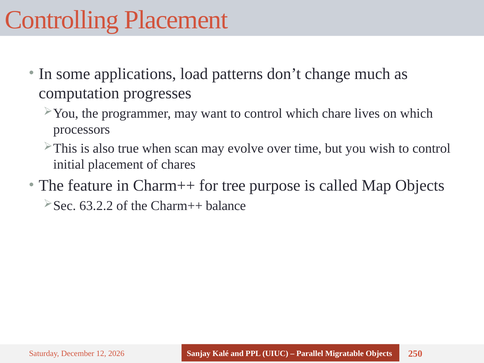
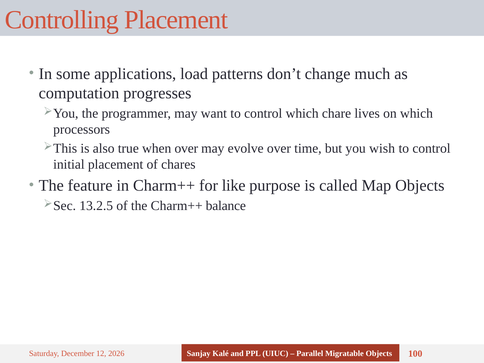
when scan: scan -> over
tree: tree -> like
63.2.2: 63.2.2 -> 13.2.5
250: 250 -> 100
